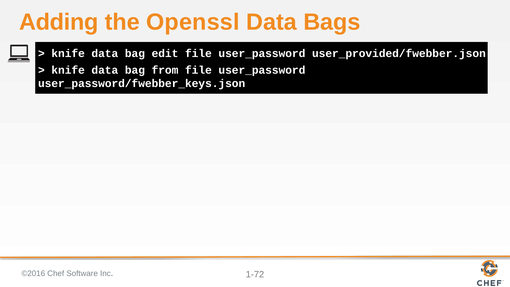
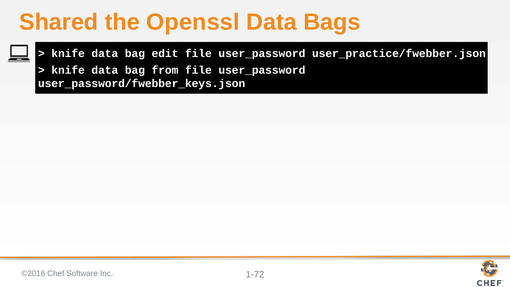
Adding: Adding -> Shared
user_provided/fwebber.json: user_provided/fwebber.json -> user_practice/fwebber.json
